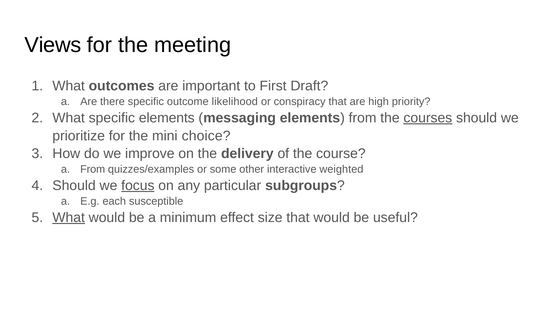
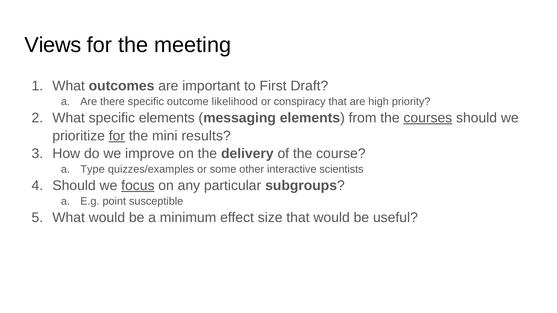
for at (117, 136) underline: none -> present
choice: choice -> results
a From: From -> Type
weighted: weighted -> scientists
each: each -> point
What at (69, 218) underline: present -> none
